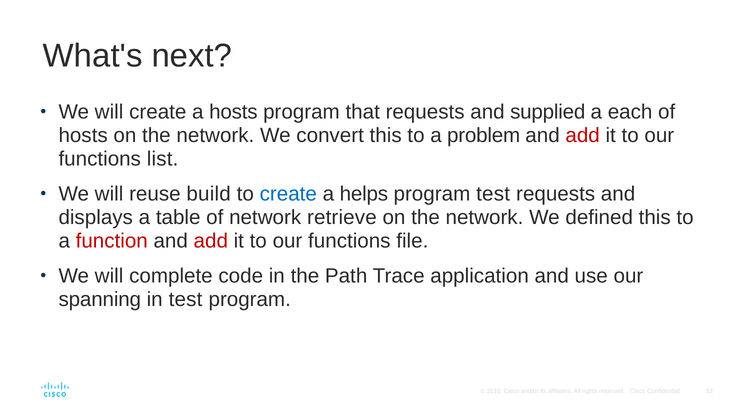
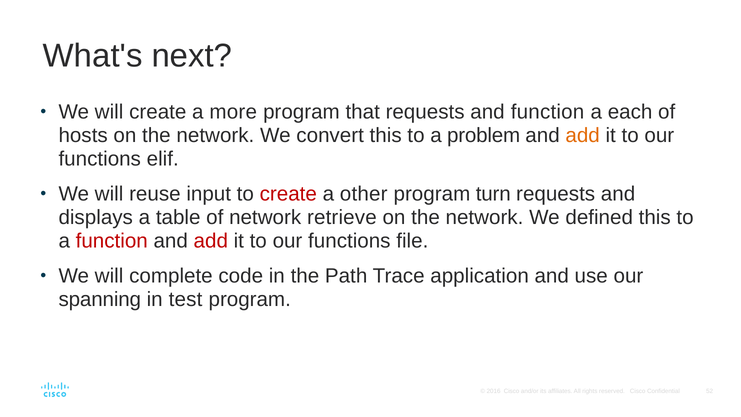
a hosts: hosts -> more
and supplied: supplied -> function
add at (583, 136) colour: red -> orange
list: list -> elif
build: build -> input
create at (288, 194) colour: blue -> red
helps: helps -> other
program test: test -> turn
